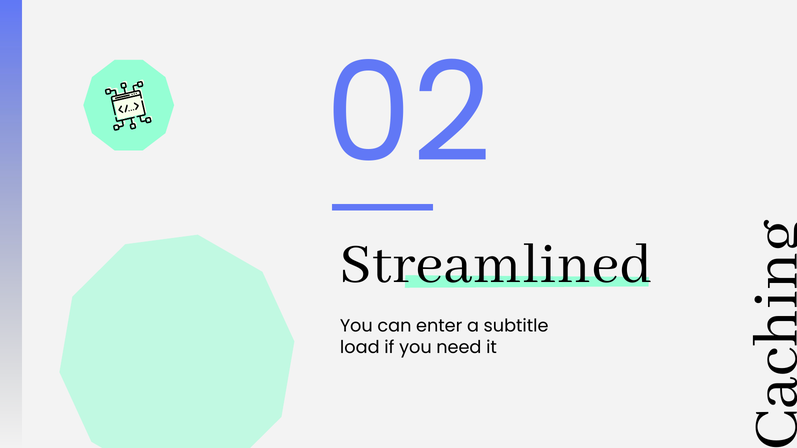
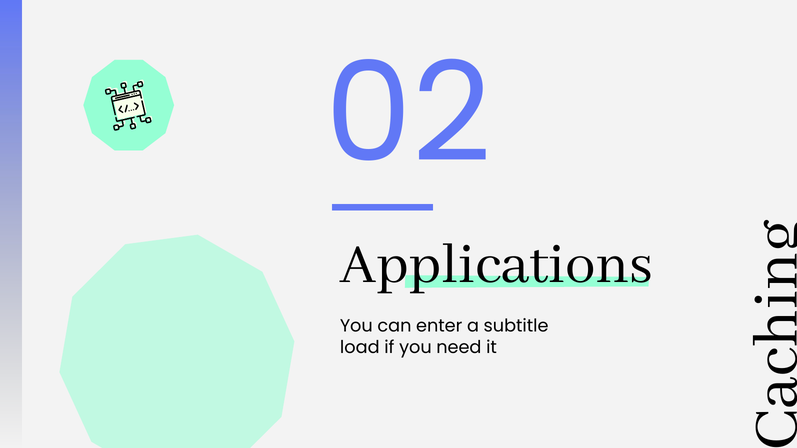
Streamlined: Streamlined -> Applications
